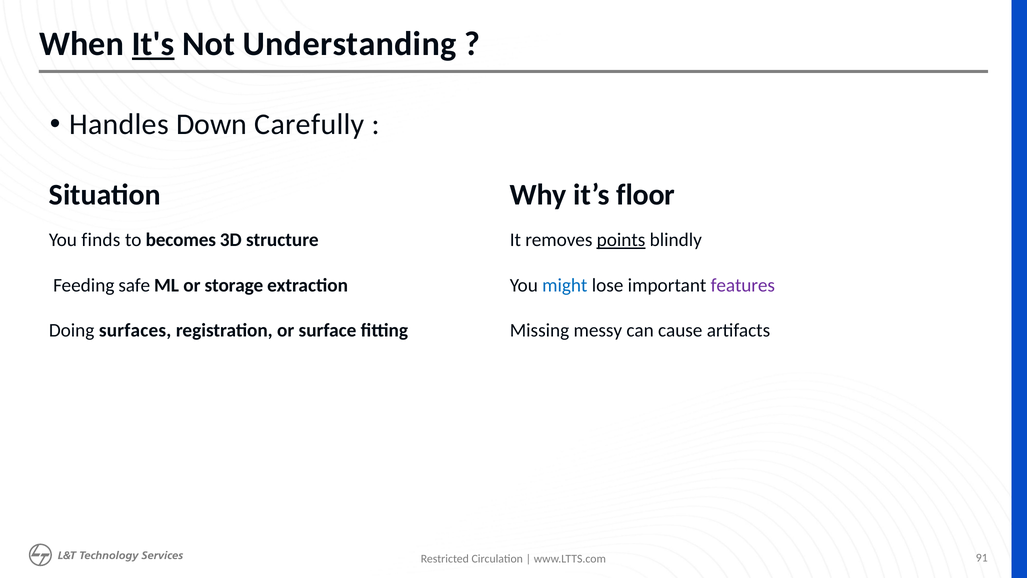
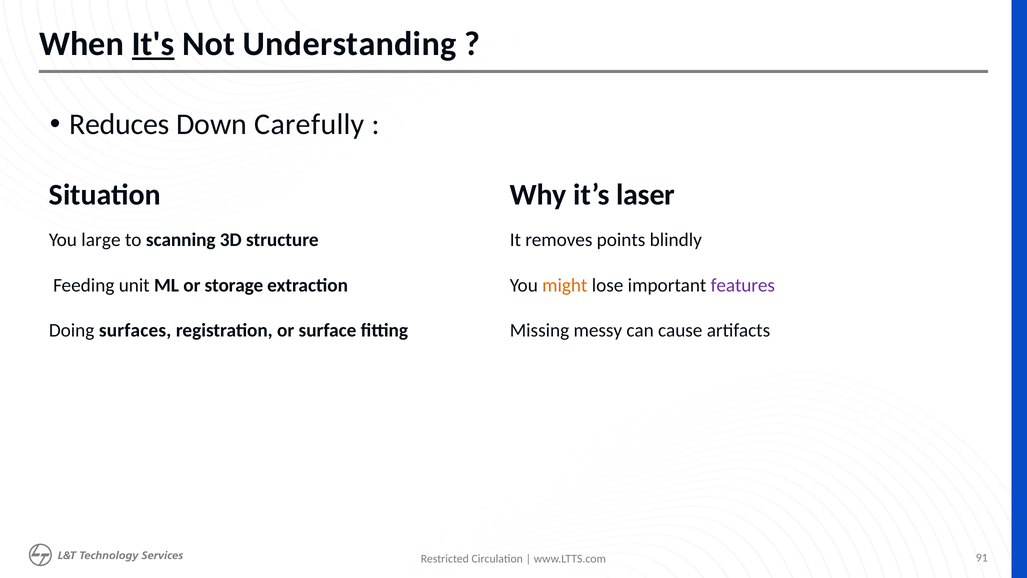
Handles: Handles -> Reduces
floor: floor -> laser
finds: finds -> large
becomes: becomes -> scanning
points underline: present -> none
safe: safe -> unit
might colour: blue -> orange
